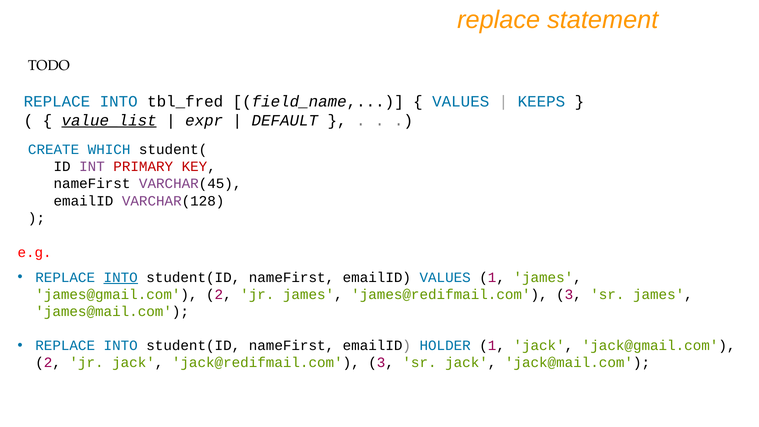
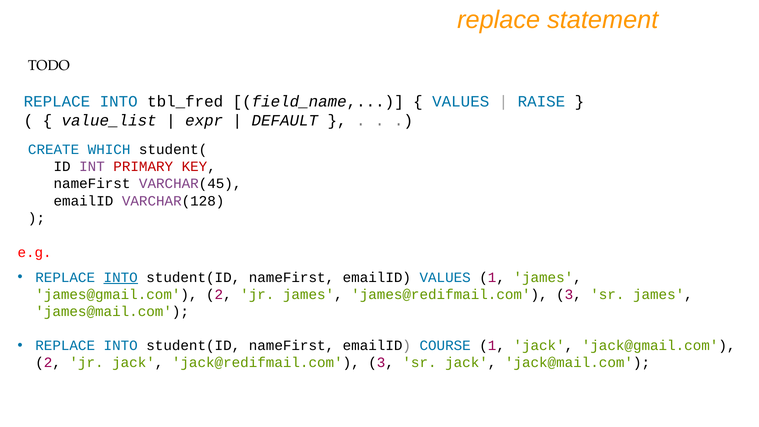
KEEPS: KEEPS -> RAISE
value_list underline: present -> none
HOLDER: HOLDER -> COURSE
